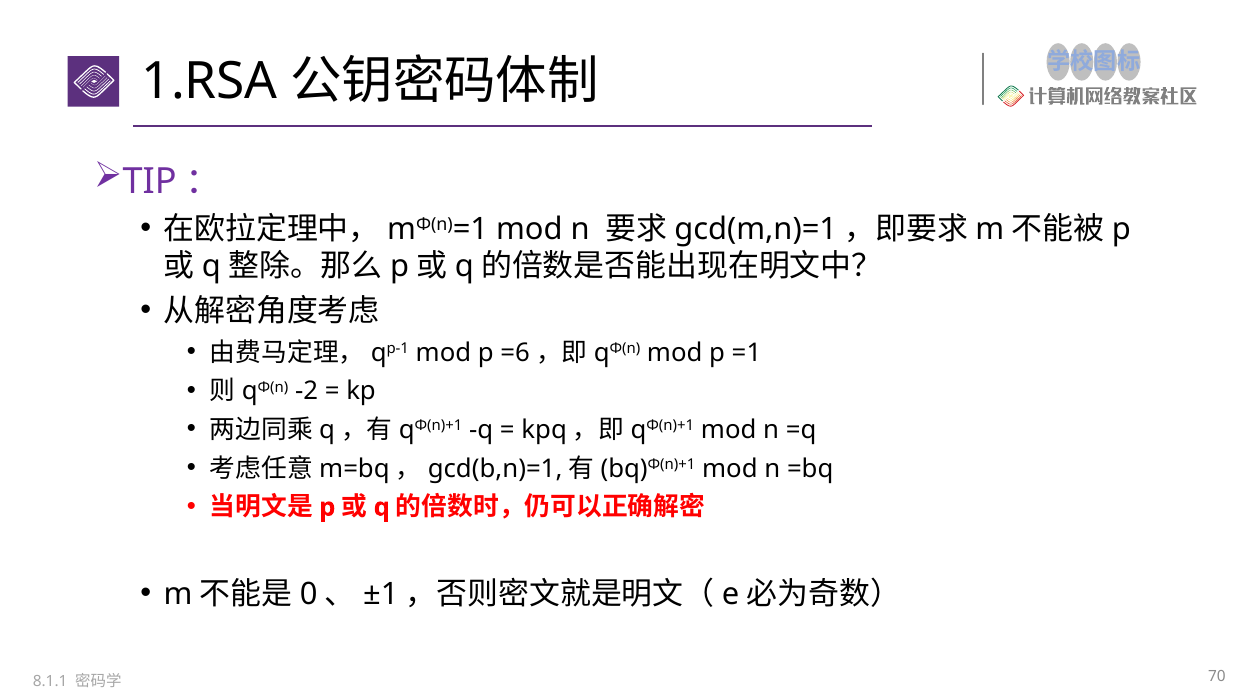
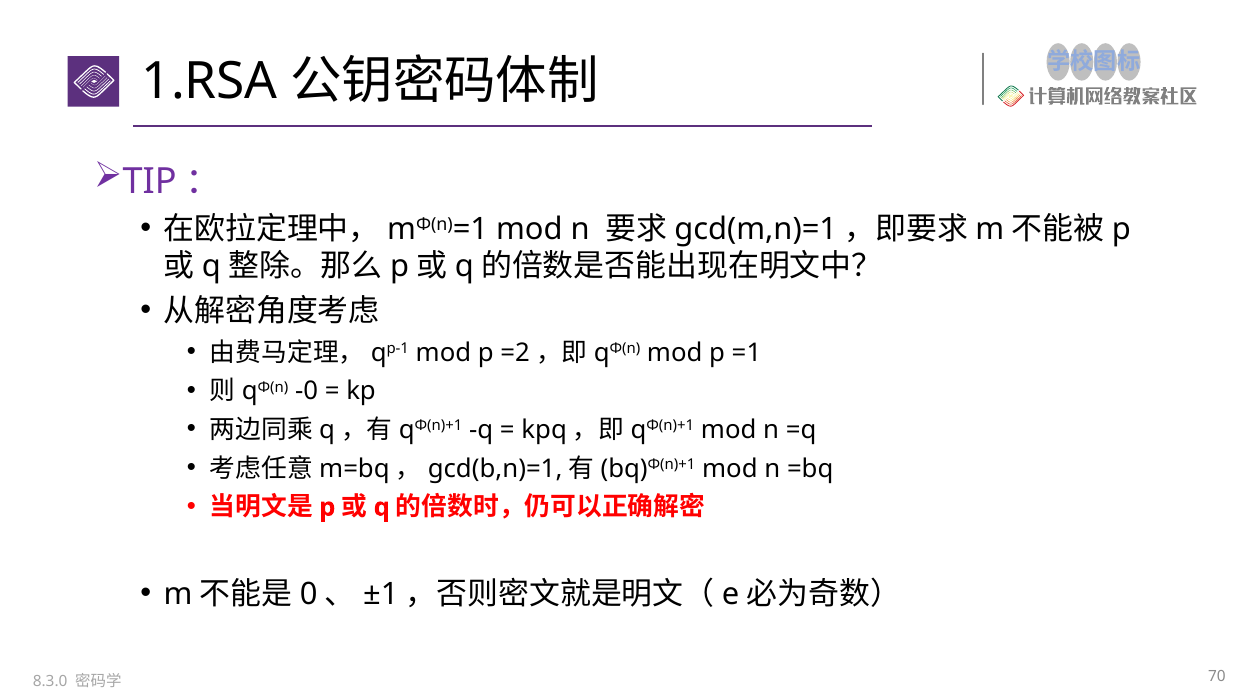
=6: =6 -> =2
-2: -2 -> -0
8.1.1: 8.1.1 -> 8.3.0
